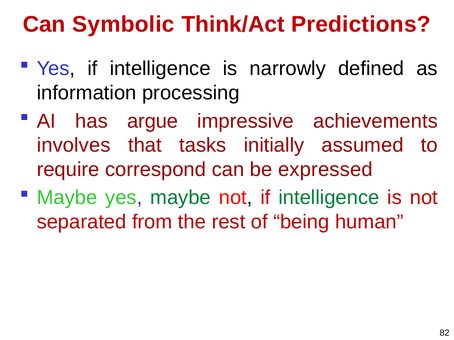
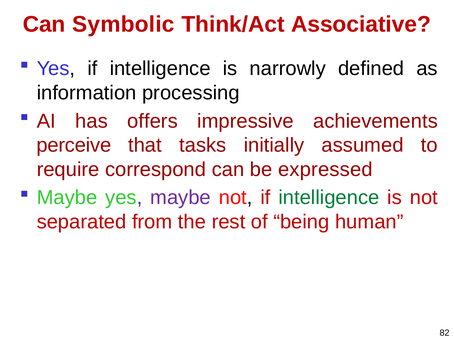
Predictions: Predictions -> Associative
argue: argue -> offers
involves: involves -> perceive
maybe at (181, 198) colour: green -> purple
